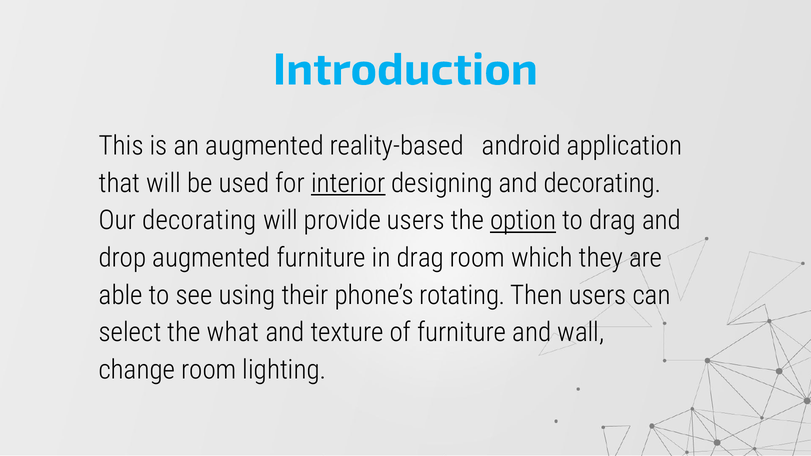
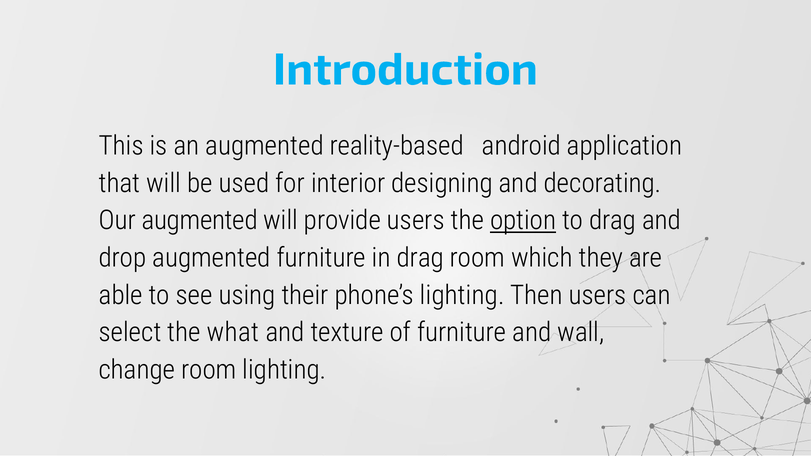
interior underline: present -> none
Our decorating: decorating -> augmented
phone’s rotating: rotating -> lighting
